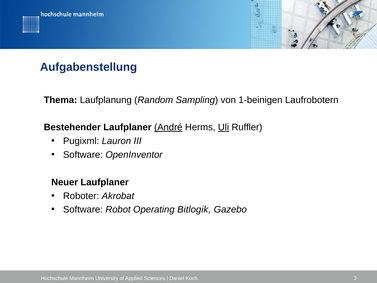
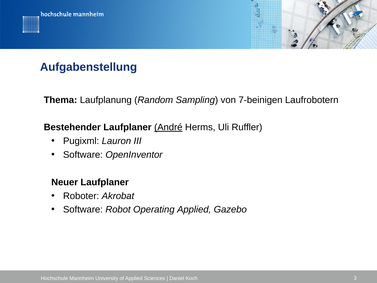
1-beinigen: 1-beinigen -> 7-beinigen
Uli underline: present -> none
Operating Bitlogik: Bitlogik -> Applied
